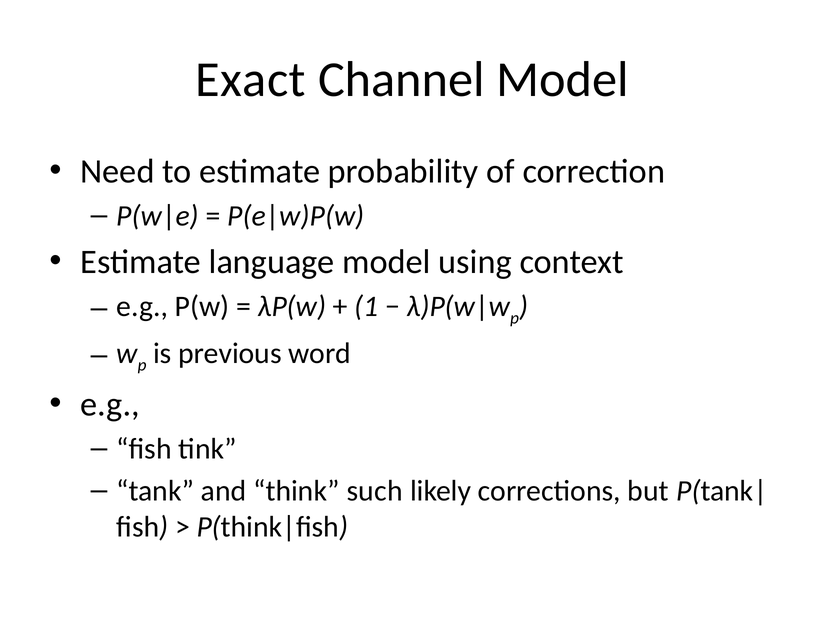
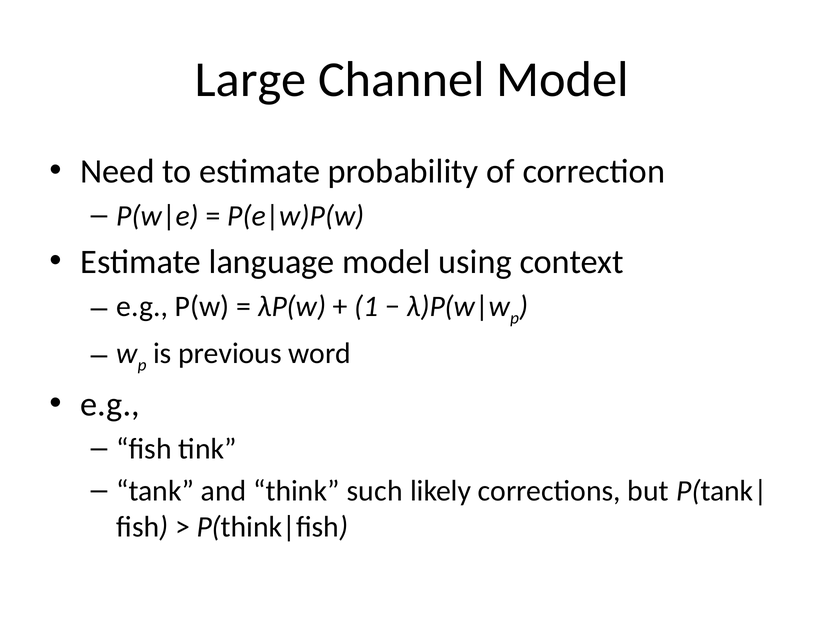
Exact: Exact -> Large
